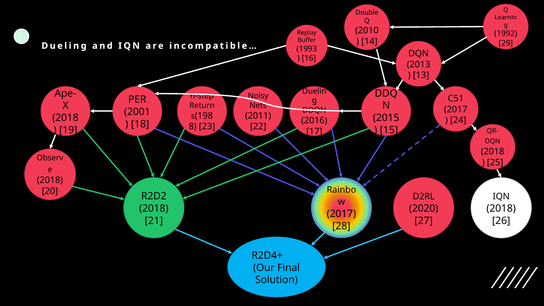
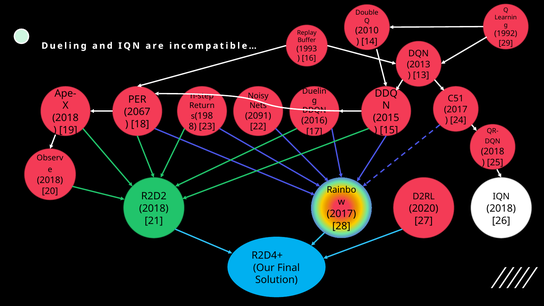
2001: 2001 -> 2067
2011: 2011 -> 2091
